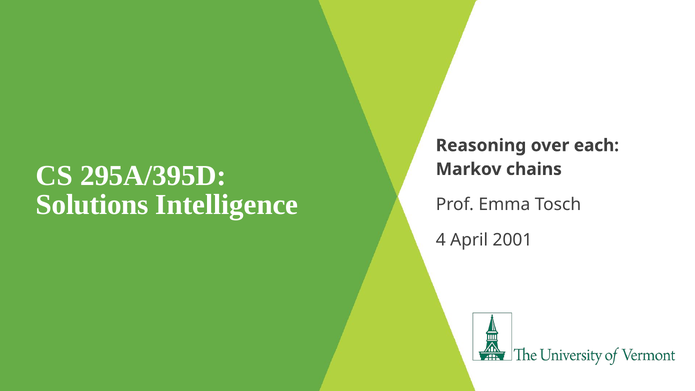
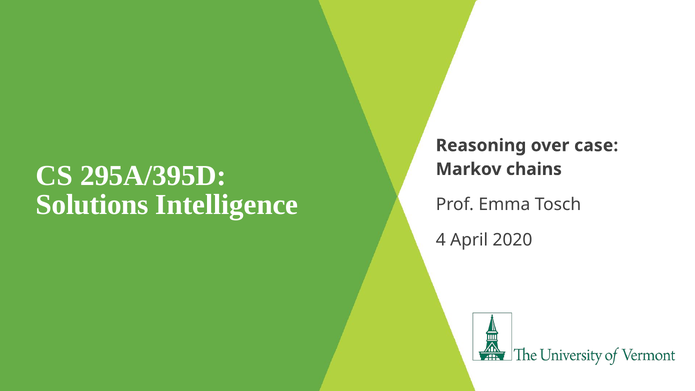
each: each -> case
2001: 2001 -> 2020
